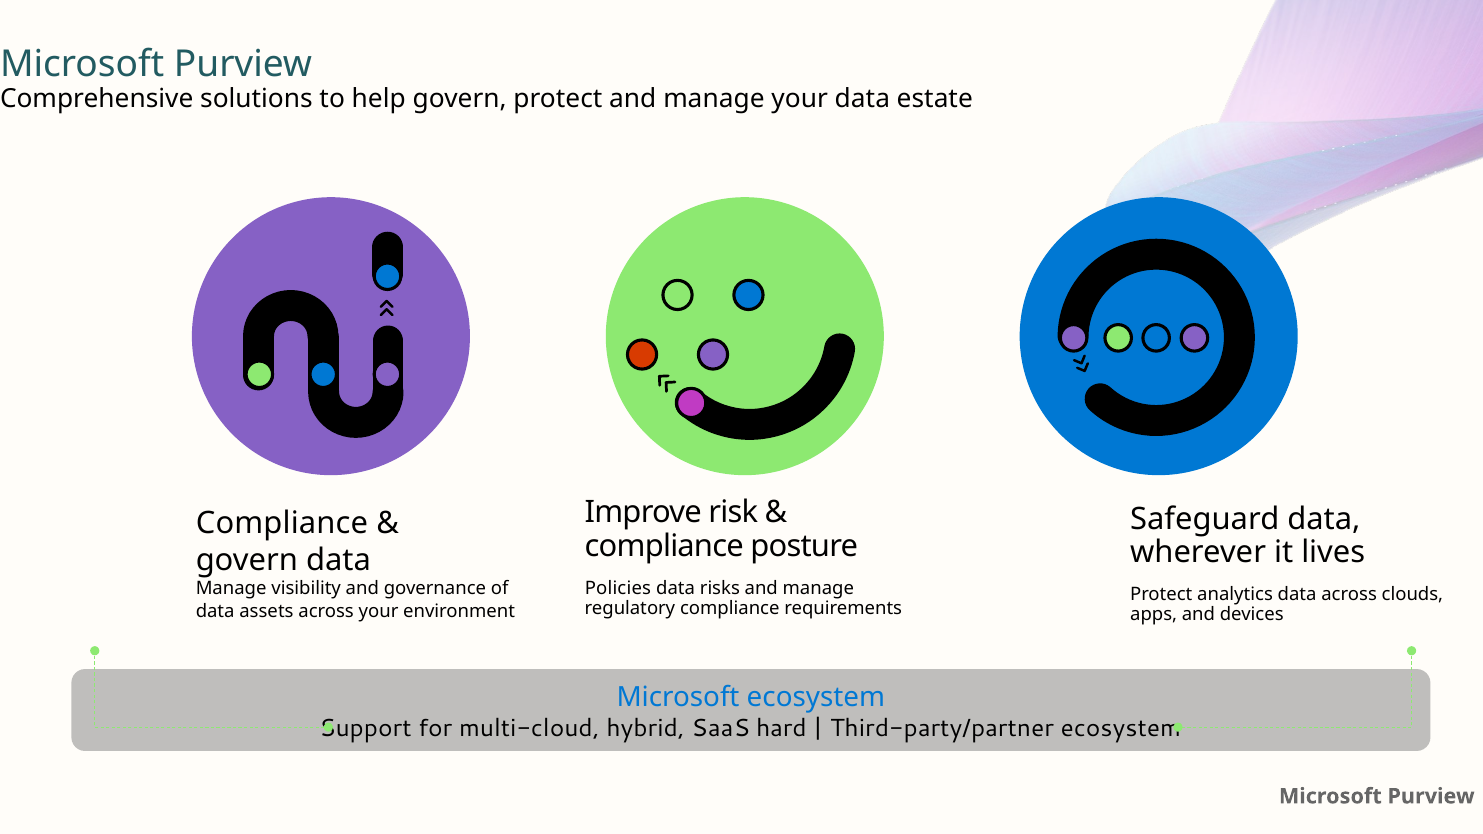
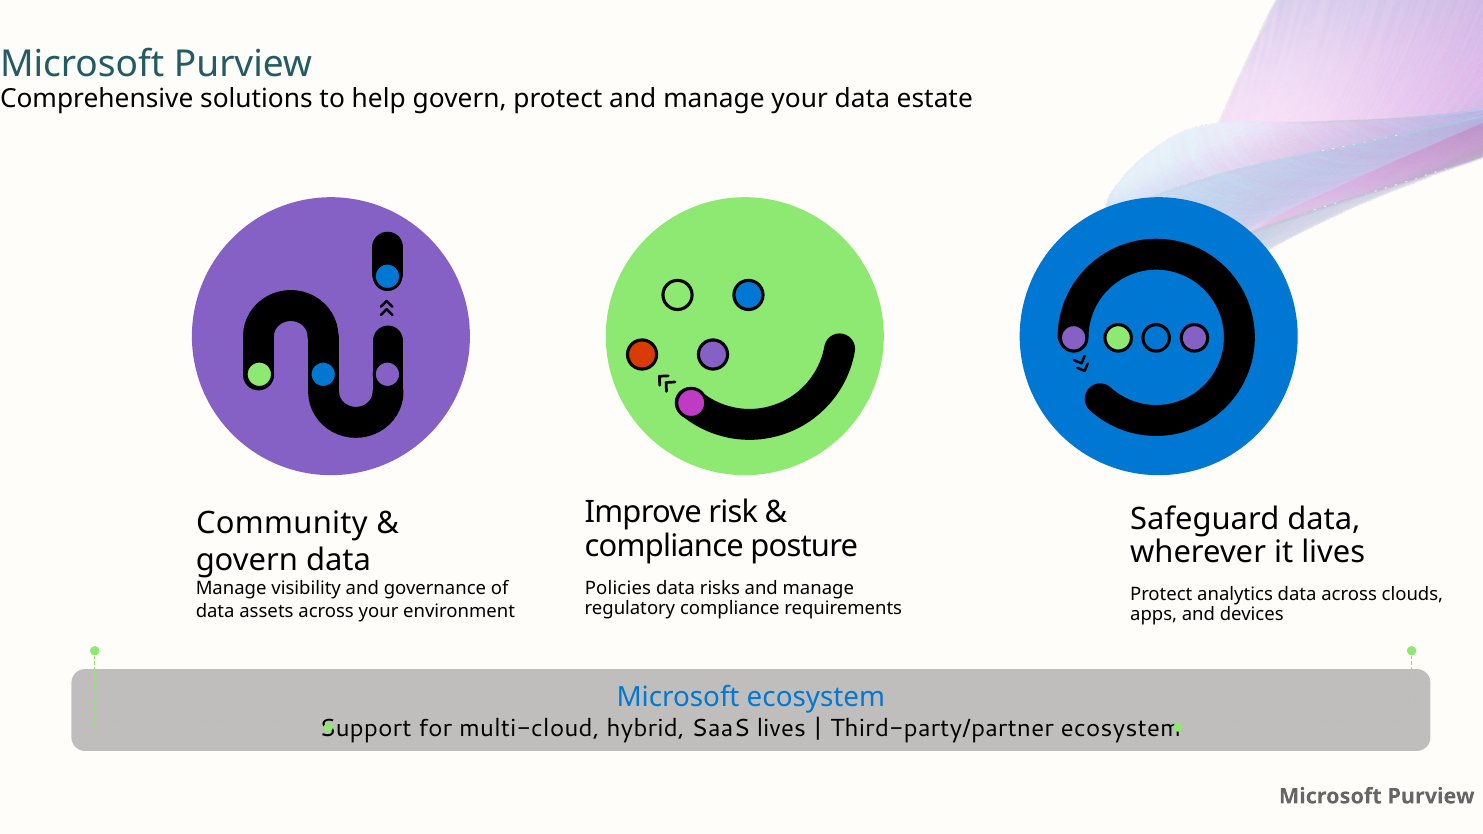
Compliance at (282, 523): Compliance -> Community
SaaS hard: hard -> lives
